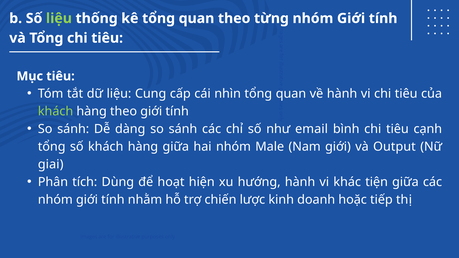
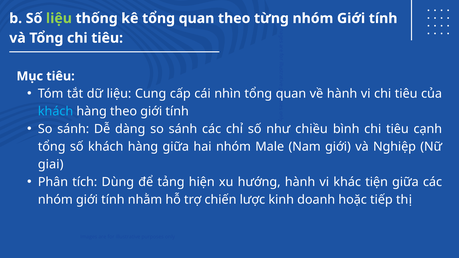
khách at (56, 112) colour: light green -> light blue
email: email -> chiều
Output: Output -> Nghiệp
hoạt: hoạt -> tảng
